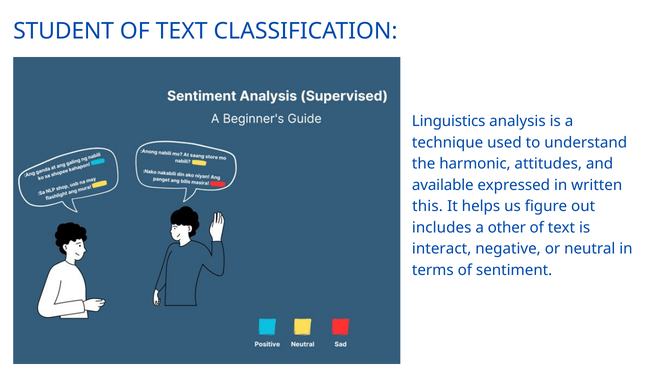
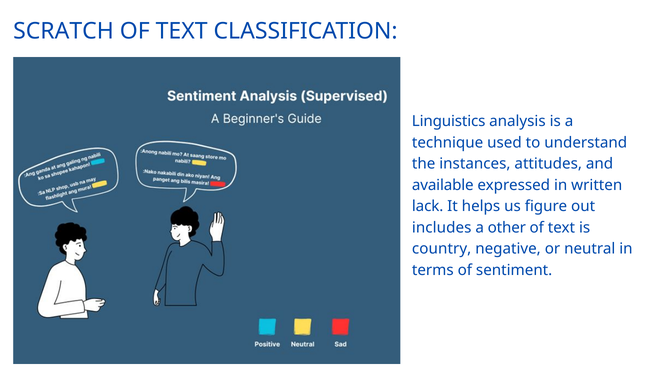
STUDENT: STUDENT -> SCRATCH
harmonic: harmonic -> instances
this: this -> lack
interact: interact -> country
